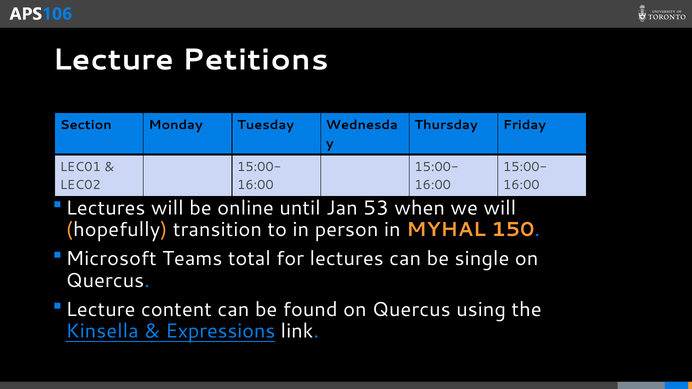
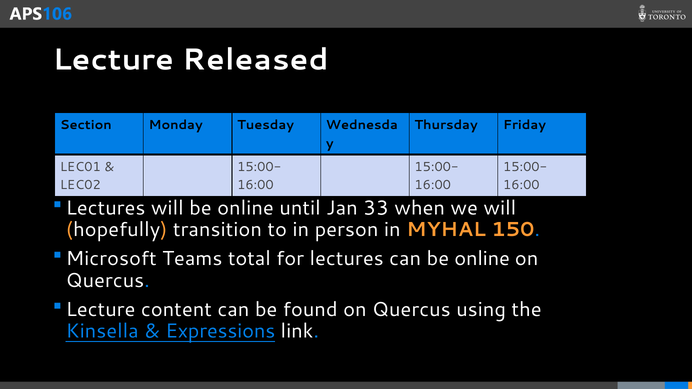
Petitions: Petitions -> Released
53: 53 -> 33
can be single: single -> online
